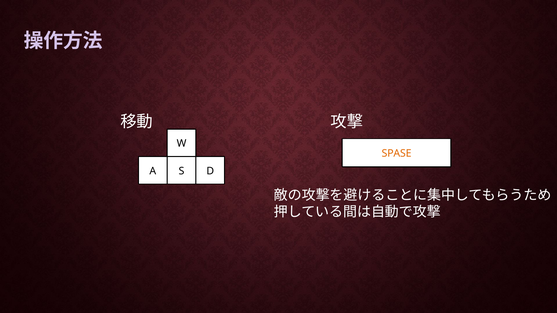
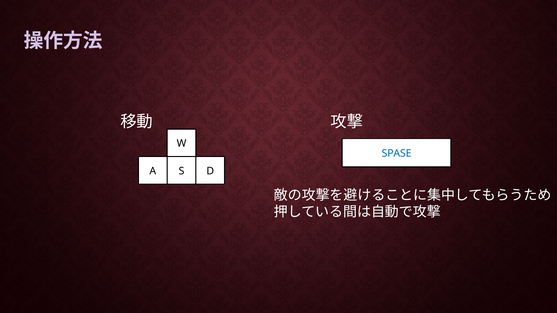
SPASE colour: orange -> blue
